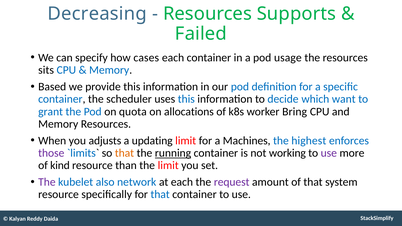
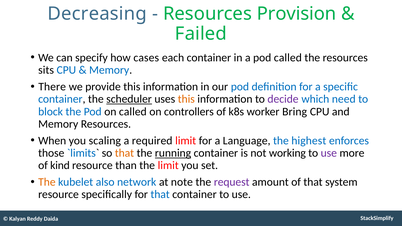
Supports: Supports -> Provision
pod usage: usage -> called
Based: Based -> There
scheduler underline: none -> present
this at (186, 99) colour: blue -> orange
decide colour: blue -> purple
want: want -> need
grant: grant -> block
on quota: quota -> called
allocations: allocations -> controllers
adjusts: adjusts -> scaling
updating: updating -> required
Machines: Machines -> Language
those colour: purple -> black
The at (47, 182) colour: purple -> orange
at each: each -> note
